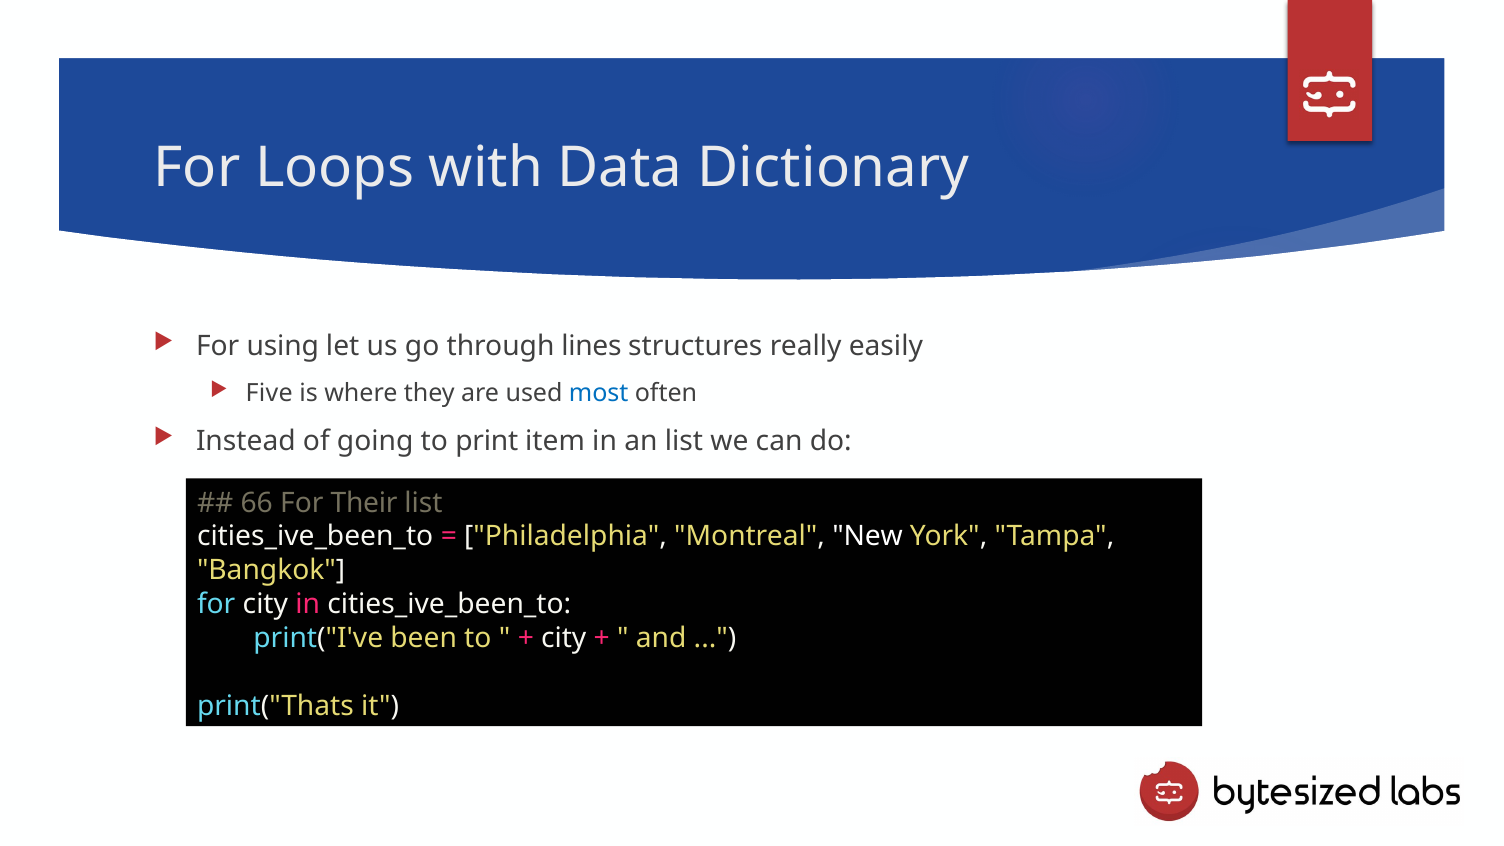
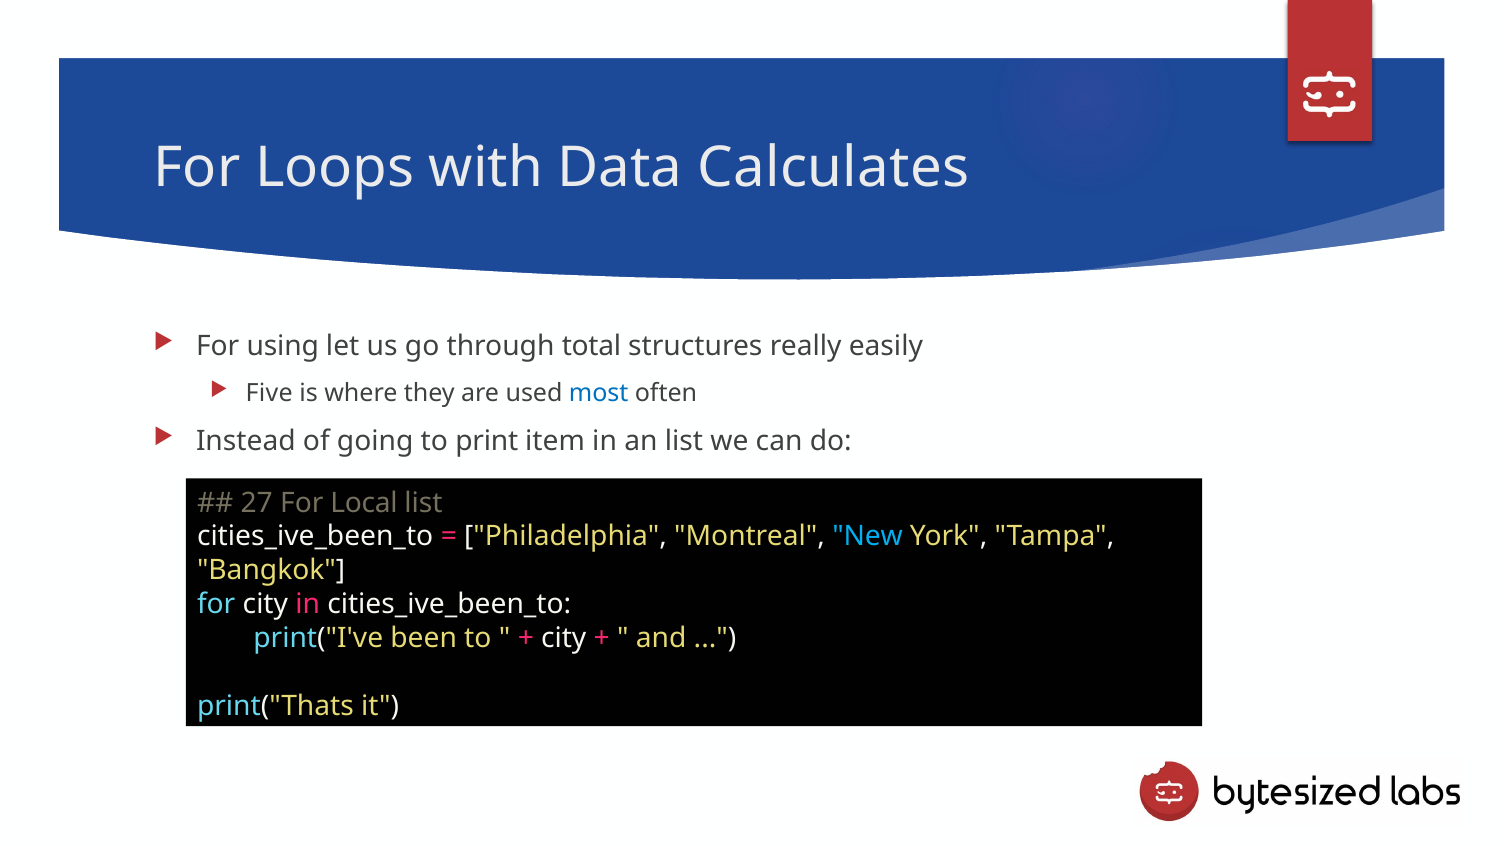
Dictionary: Dictionary -> Calculates
lines: lines -> total
66: 66 -> 27
Their: Their -> Local
New colour: white -> light blue
